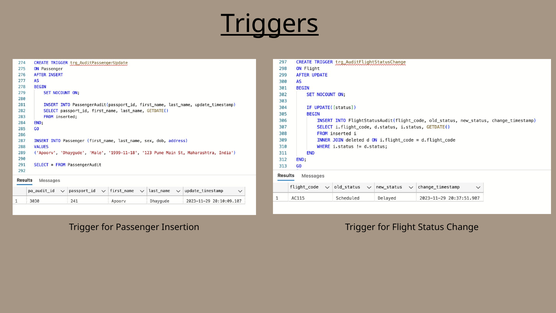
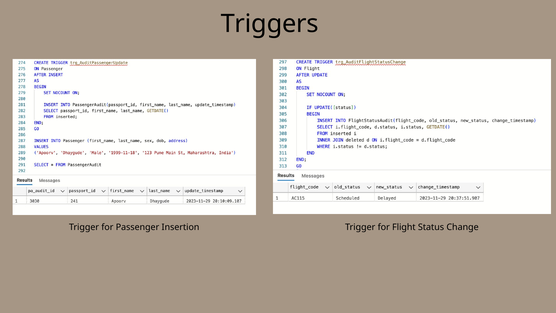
Triggers underline: present -> none
